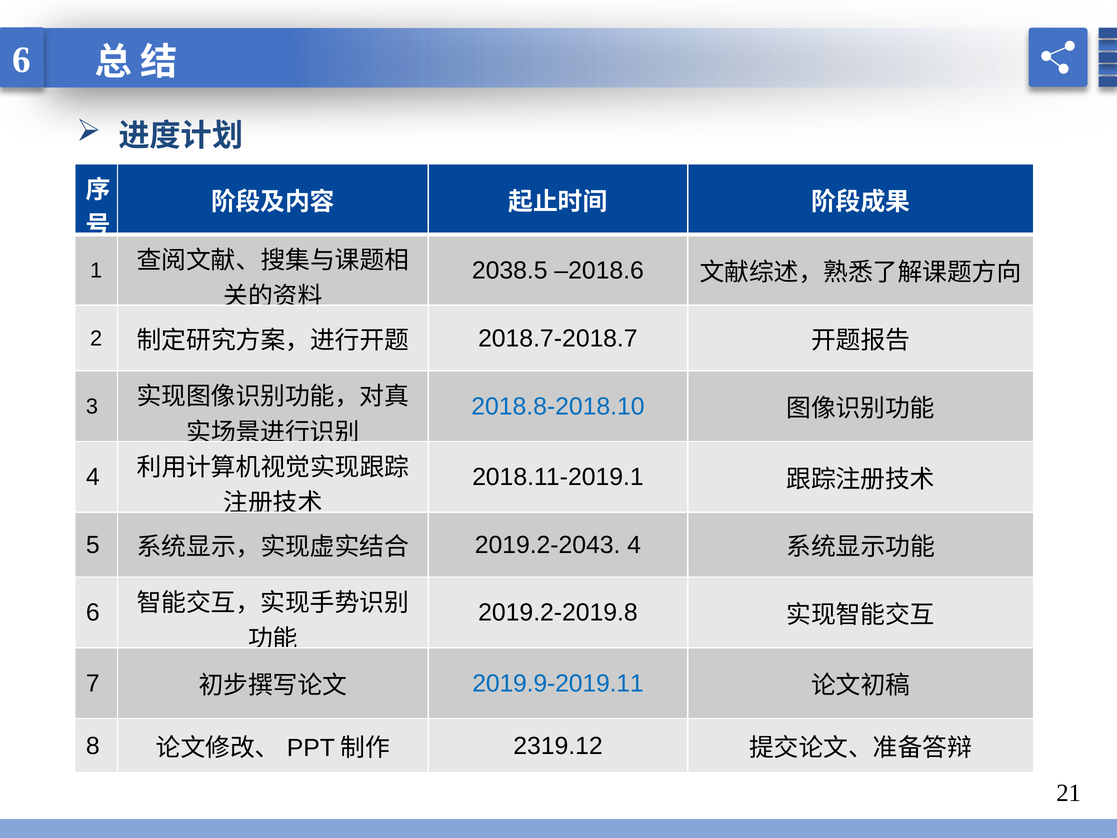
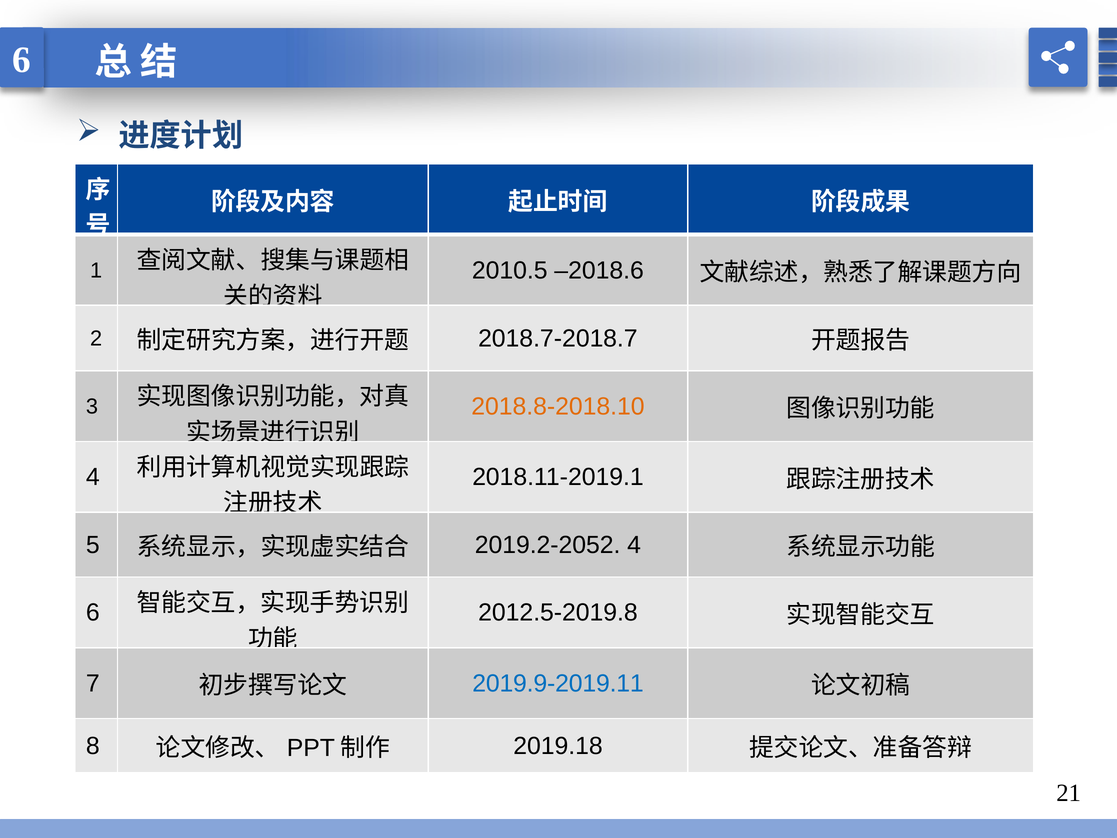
2038.5: 2038.5 -> 2010.5
2018.8-2018.10 colour: blue -> orange
2019.2-2043: 2019.2-2043 -> 2019.2-2052
2019.2-2019.8: 2019.2-2019.8 -> 2012.5-2019.8
2319.12: 2319.12 -> 2019.18
